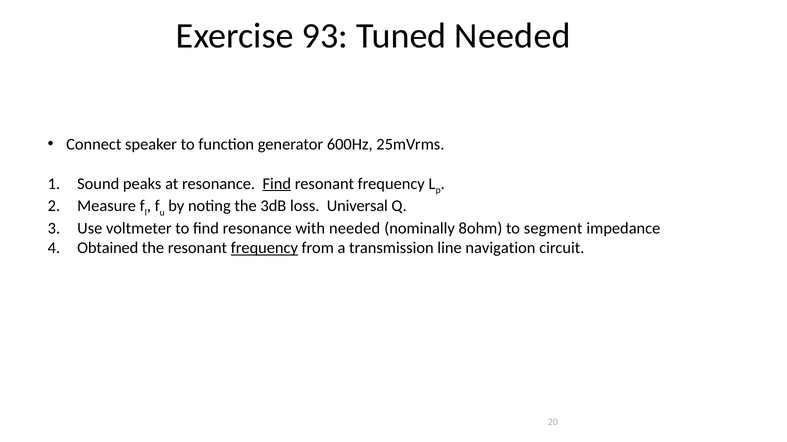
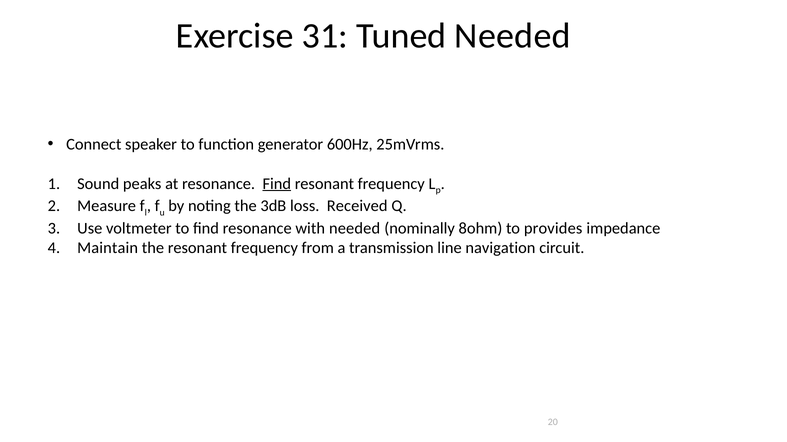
93: 93 -> 31
Universal: Universal -> Received
segment: segment -> provides
Obtained: Obtained -> Maintain
frequency at (264, 248) underline: present -> none
